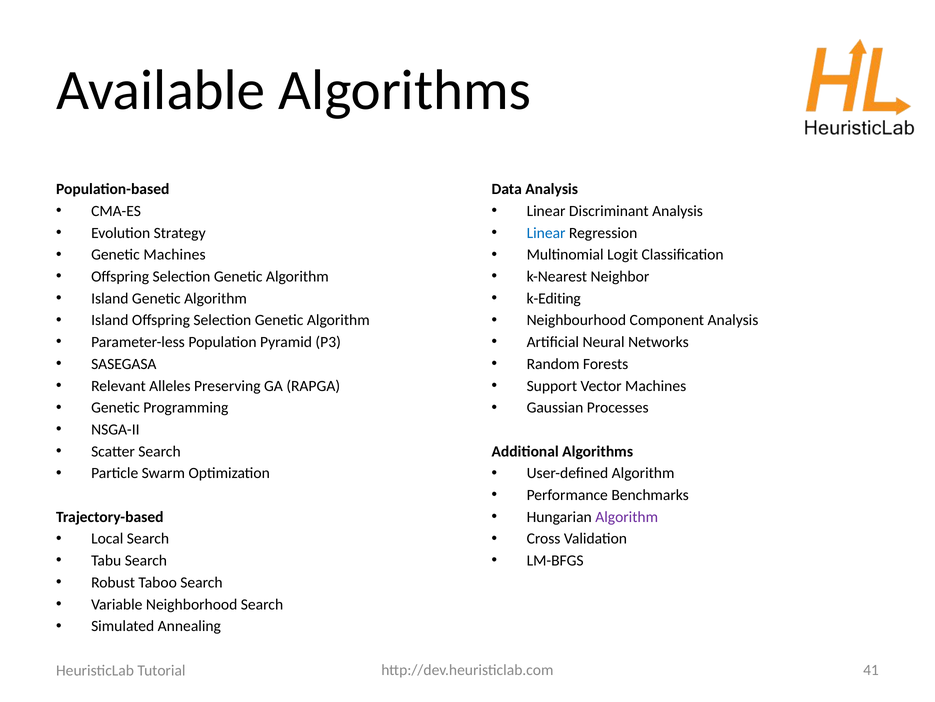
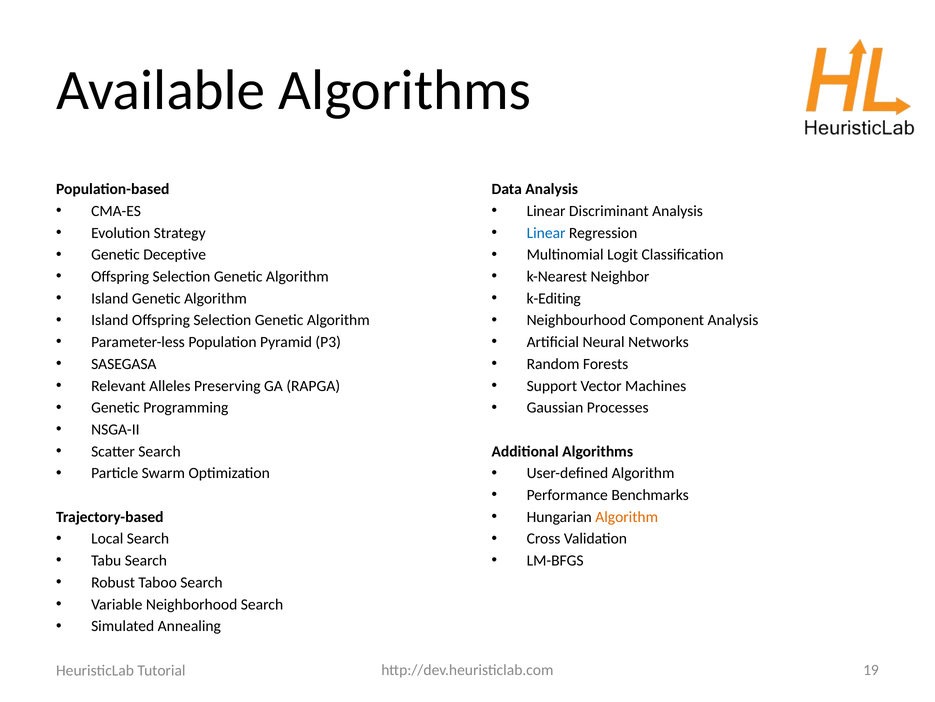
Genetic Machines: Machines -> Deceptive
Algorithm at (627, 516) colour: purple -> orange
41: 41 -> 19
